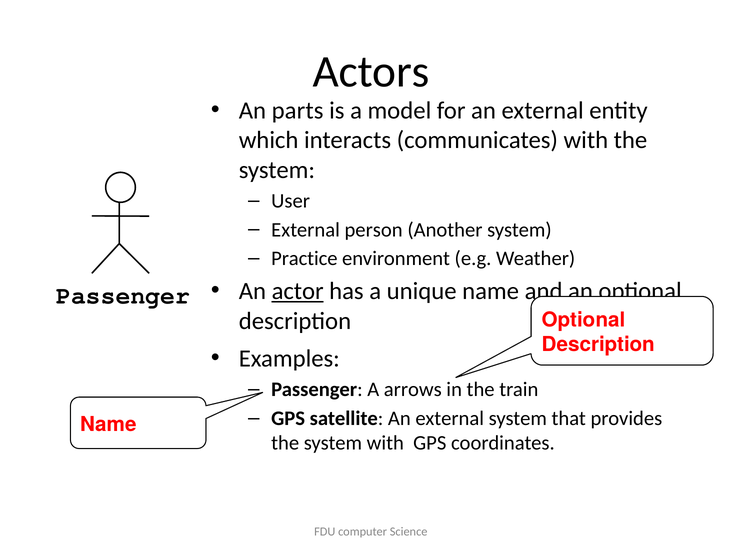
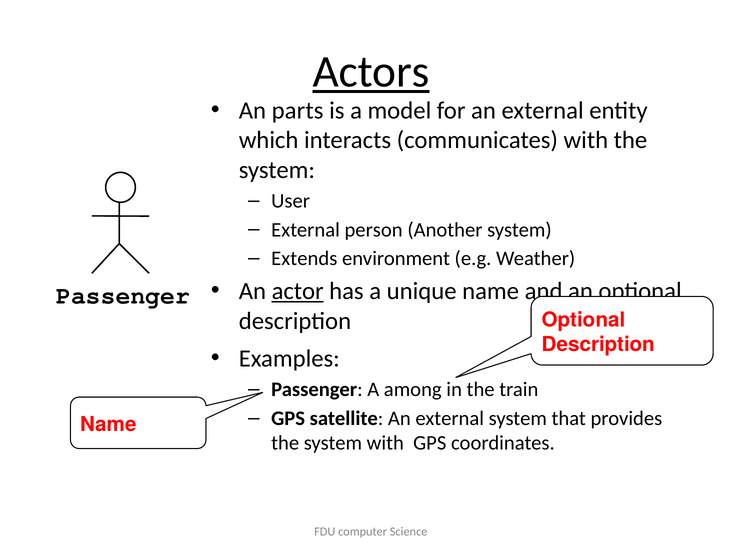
Actors underline: none -> present
Practice: Practice -> Extends
arrows: arrows -> among
